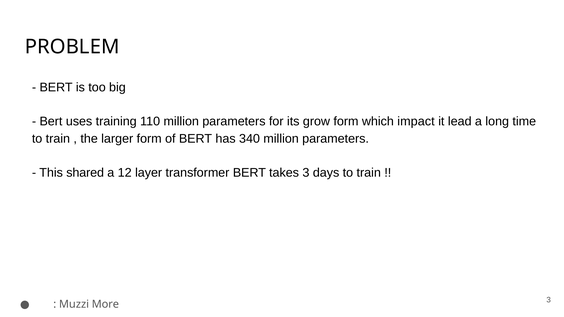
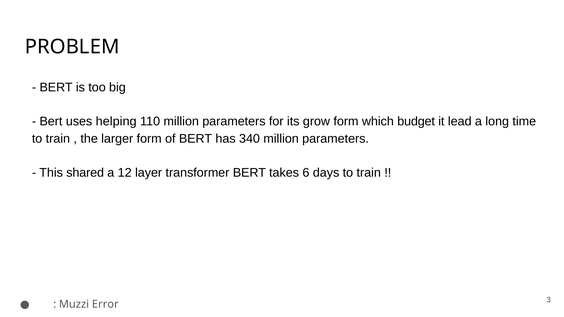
training: training -> helping
impact: impact -> budget
takes 3: 3 -> 6
More: More -> Error
